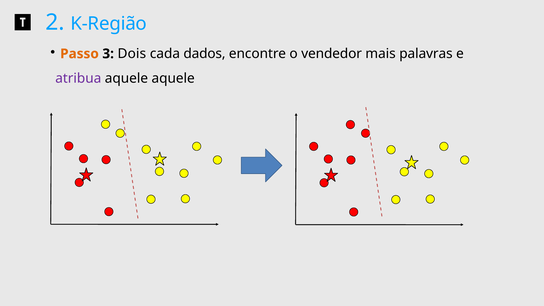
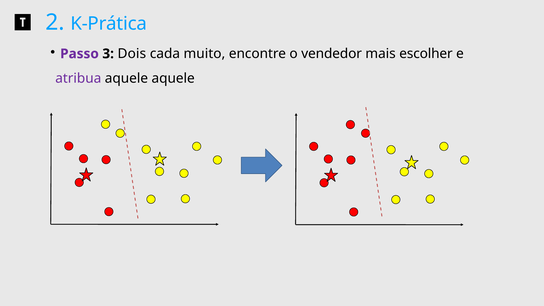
K-Região: K-Região -> K-Prática
Passo colour: orange -> purple
dados: dados -> muito
palavras: palavras -> escolher
